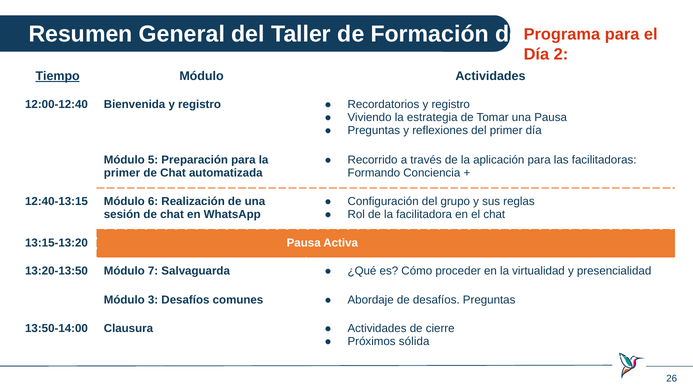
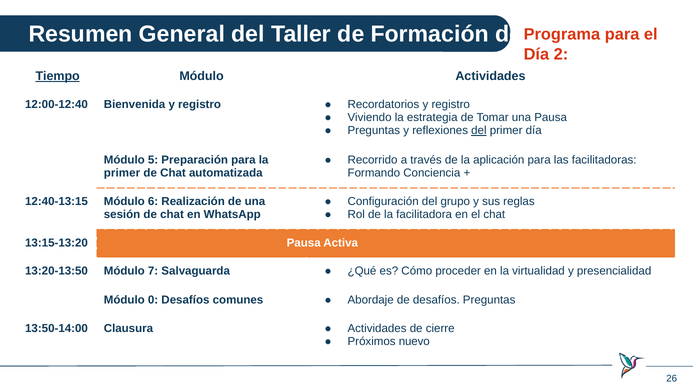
del at (479, 130) underline: none -> present
3: 3 -> 0
sólida: sólida -> nuevo
